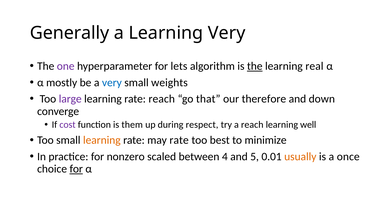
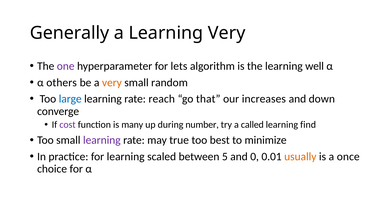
the at (255, 66) underline: present -> none
real: real -> well
mostly: mostly -> others
very at (112, 83) colour: blue -> orange
weights: weights -> random
large colour: purple -> blue
therefore: therefore -> increases
them: them -> many
respect: respect -> number
a reach: reach -> called
well: well -> find
learning at (102, 140) colour: orange -> purple
may rate: rate -> true
for nonzero: nonzero -> learning
4: 4 -> 5
5: 5 -> 0
for at (76, 169) underline: present -> none
